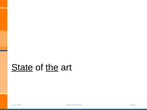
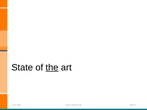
State underline: present -> none
